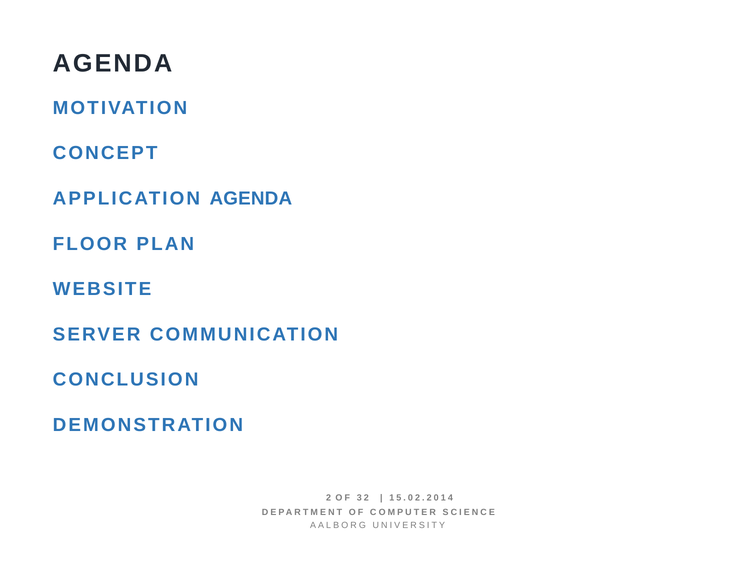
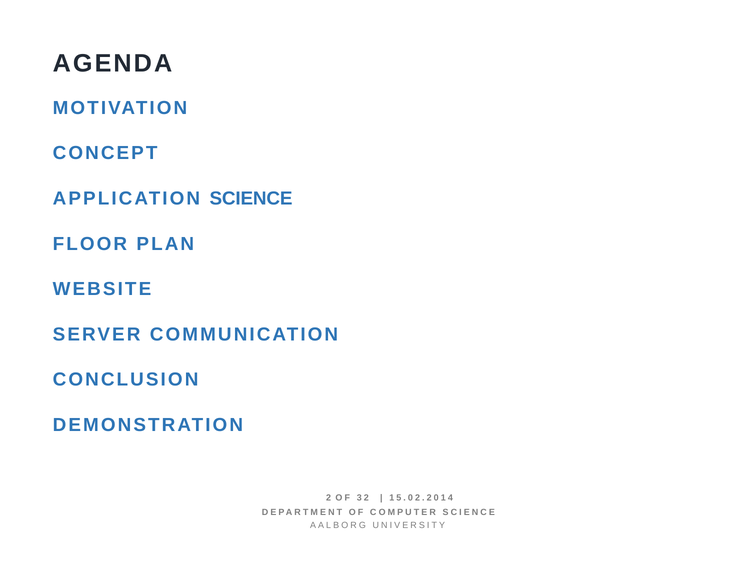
APPLICATION AGENDA: AGENDA -> SCIENCE
